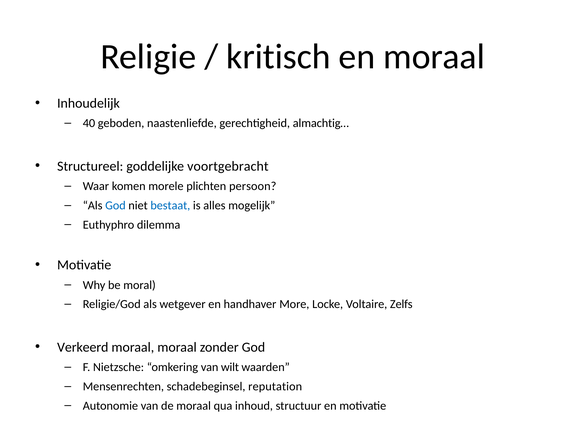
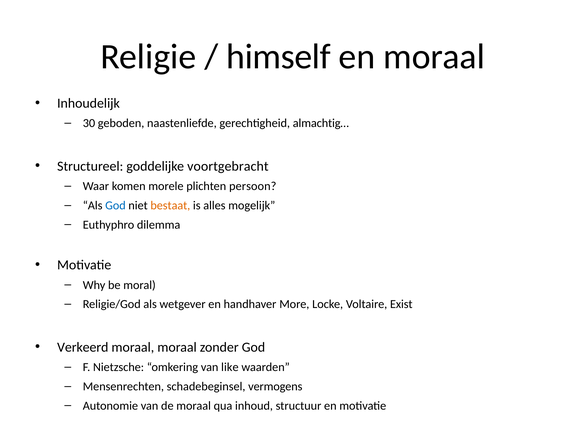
kritisch: kritisch -> himself
40: 40 -> 30
bestaat colour: blue -> orange
Zelfs: Zelfs -> Exist
wilt: wilt -> like
reputation: reputation -> vermogens
